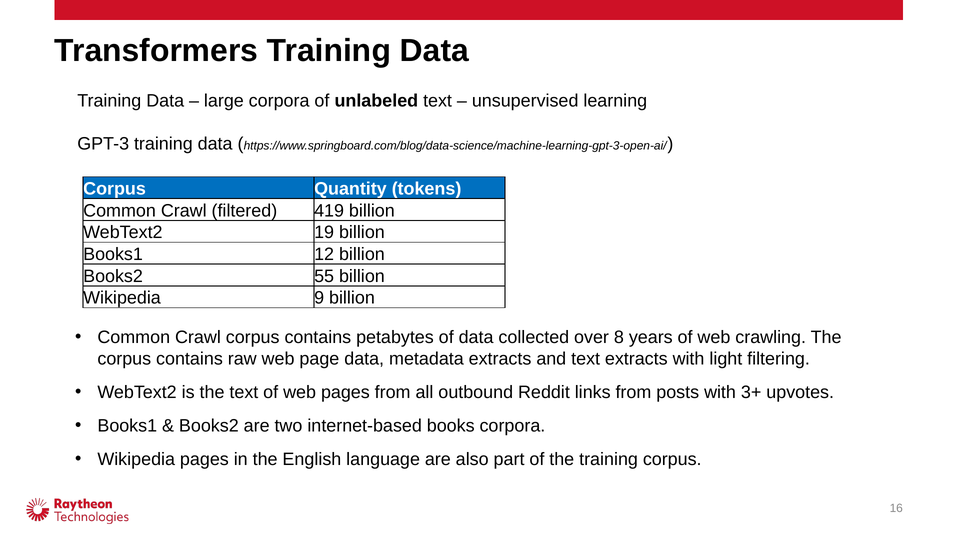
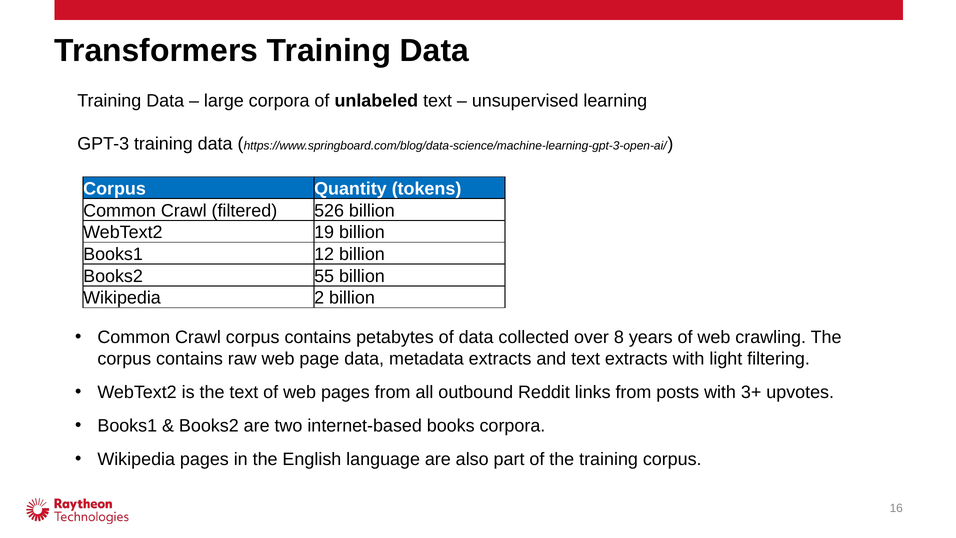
419: 419 -> 526
9: 9 -> 2
